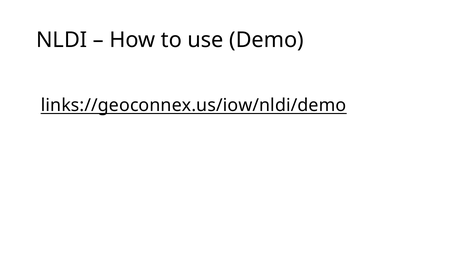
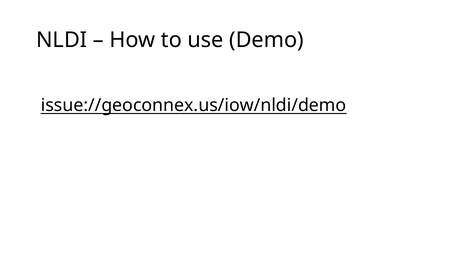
links://geoconnex.us/iow/nldi/demo: links://geoconnex.us/iow/nldi/demo -> issue://geoconnex.us/iow/nldi/demo
